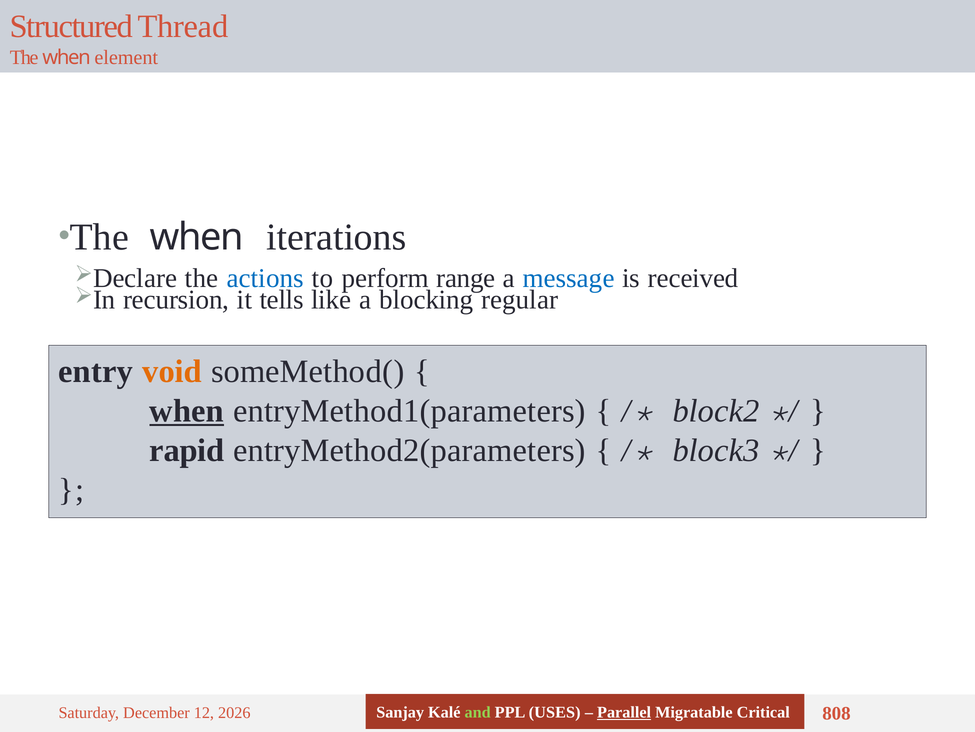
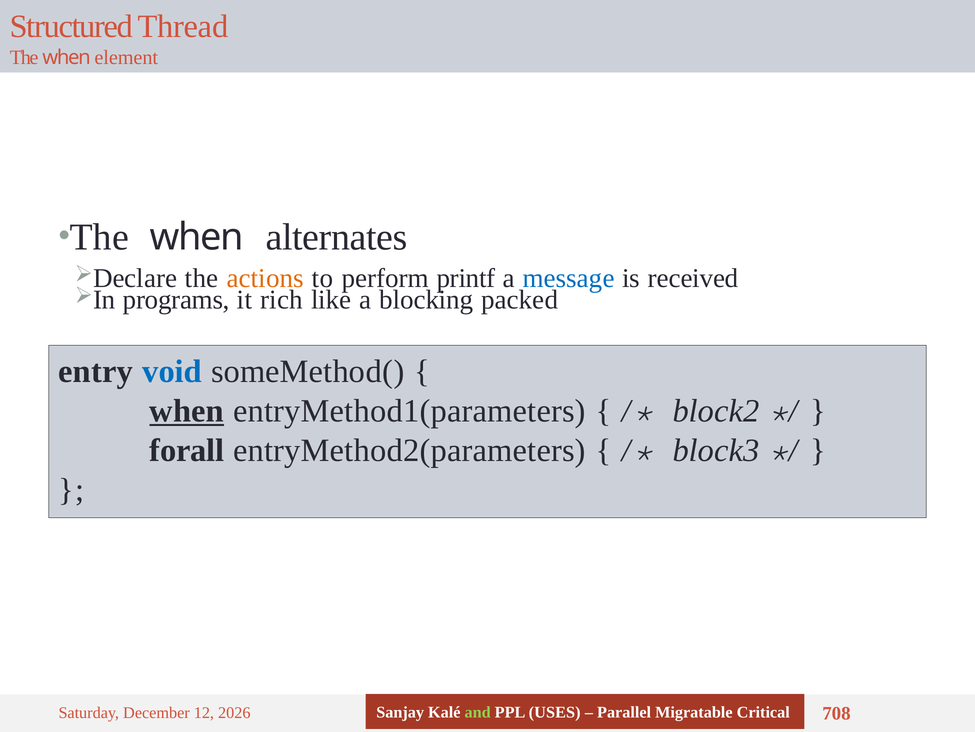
iterations: iterations -> alternates
actions colour: blue -> orange
range: range -> printf
recursion: recursion -> programs
tells: tells -> rich
regular: regular -> packed
void colour: orange -> blue
rapid: rapid -> forall
Parallel underline: present -> none
808: 808 -> 708
